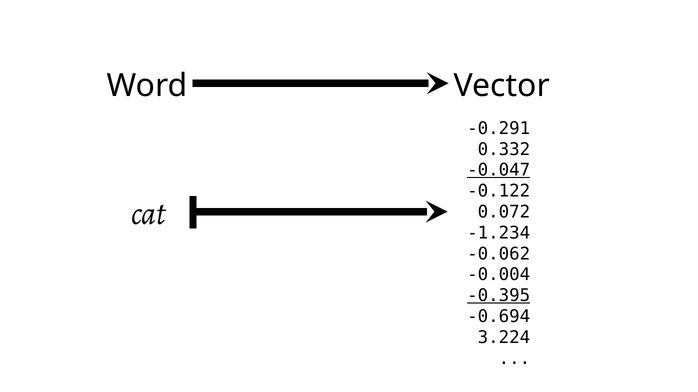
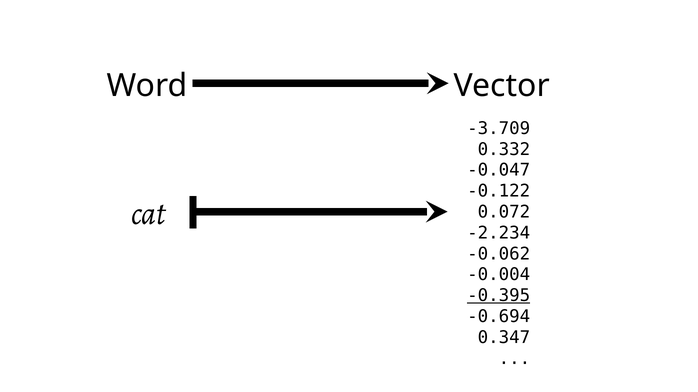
-0.291: -0.291 -> -3.709
-0.047 underline: present -> none
-1.234: -1.234 -> -2.234
3.224: 3.224 -> 0.347
